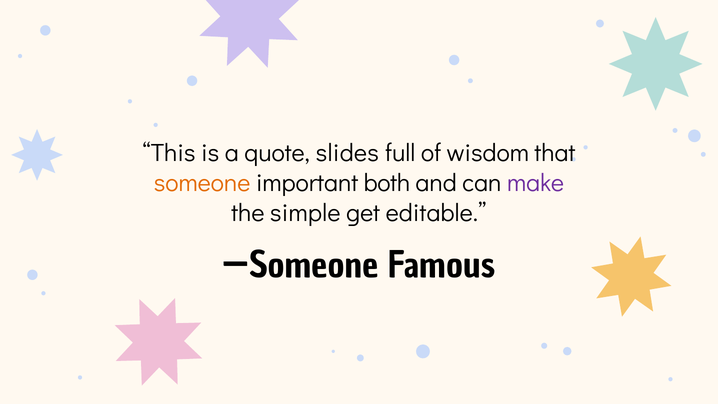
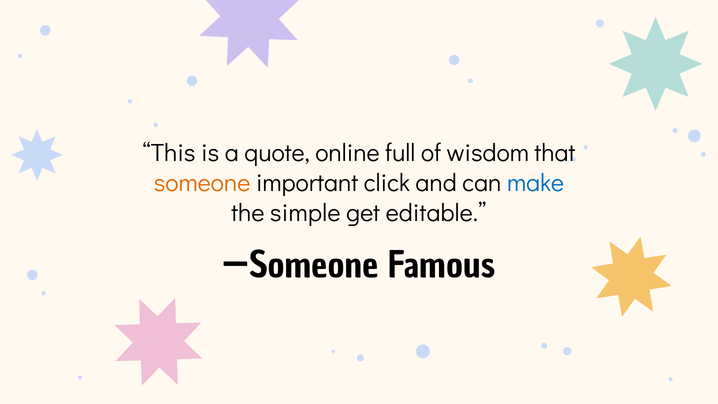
slides: slides -> online
both: both -> click
make colour: purple -> blue
